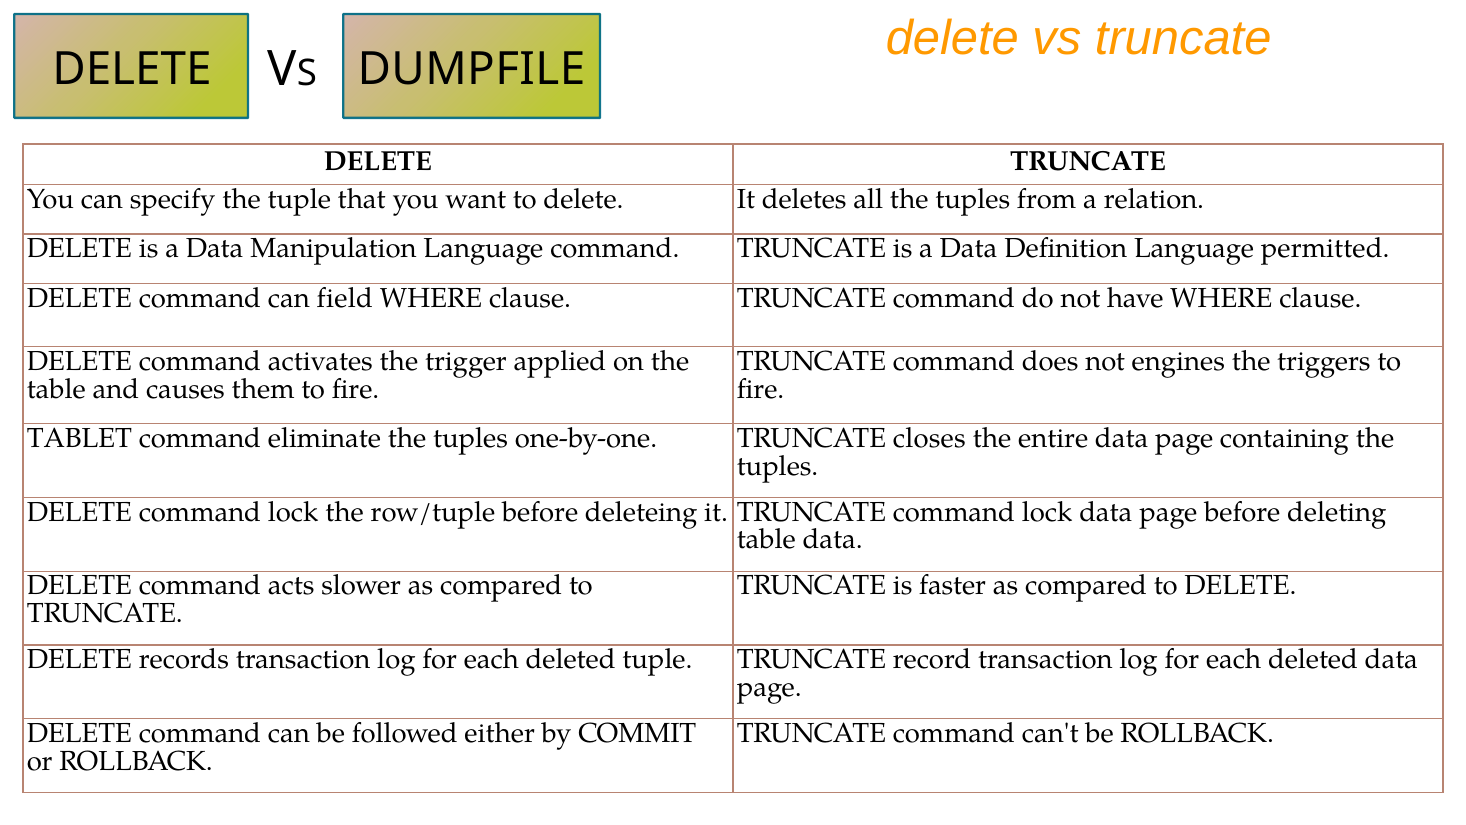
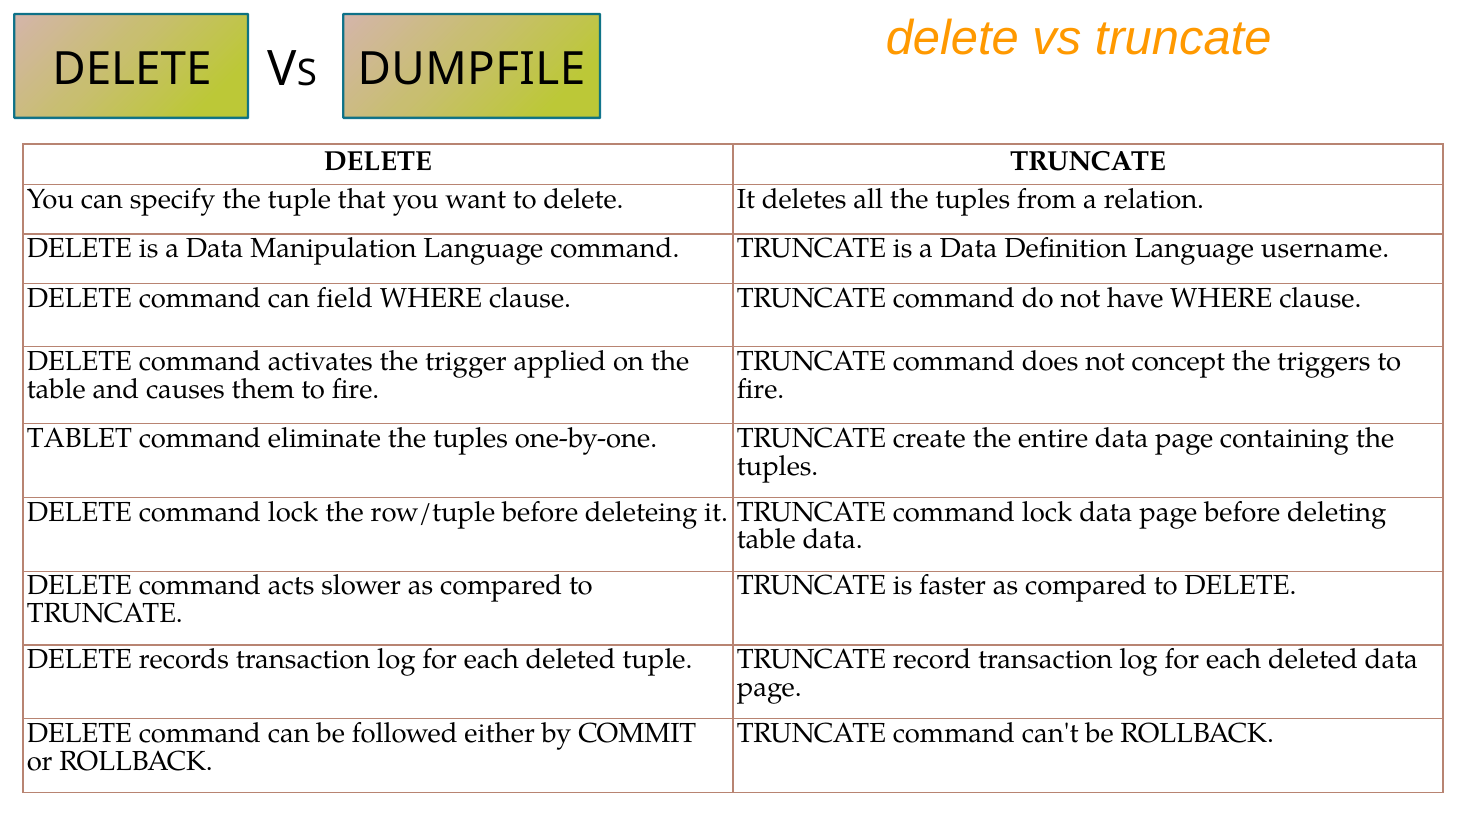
permitted: permitted -> username
engines: engines -> concept
closes: closes -> create
